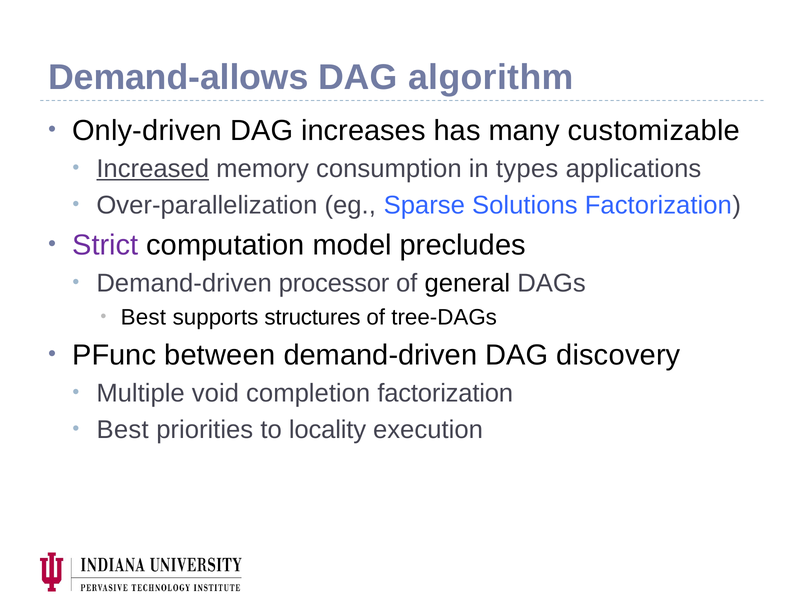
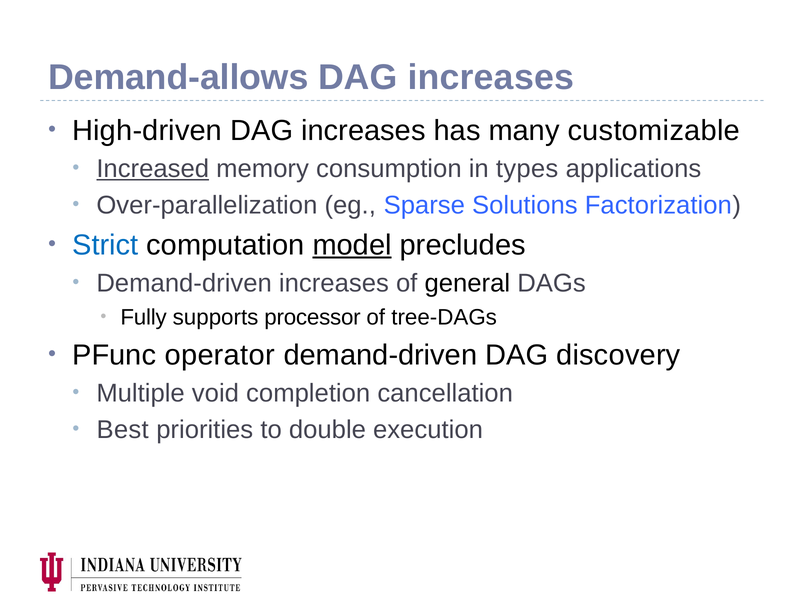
algorithm at (491, 78): algorithm -> increases
Only-driven: Only-driven -> High-driven
Strict colour: purple -> blue
model underline: none -> present
Demand-driven processor: processor -> increases
Best at (143, 317): Best -> Fully
structures: structures -> processor
between: between -> operator
completion factorization: factorization -> cancellation
locality: locality -> double
